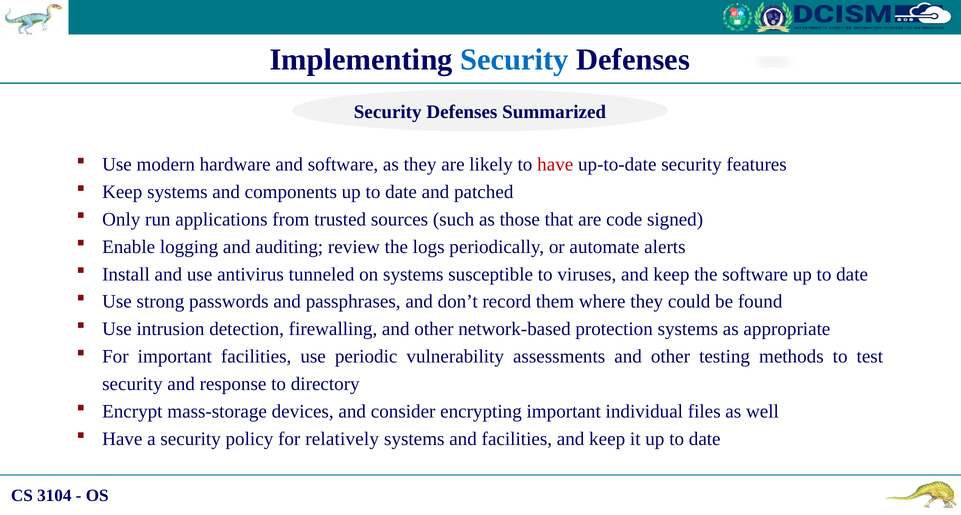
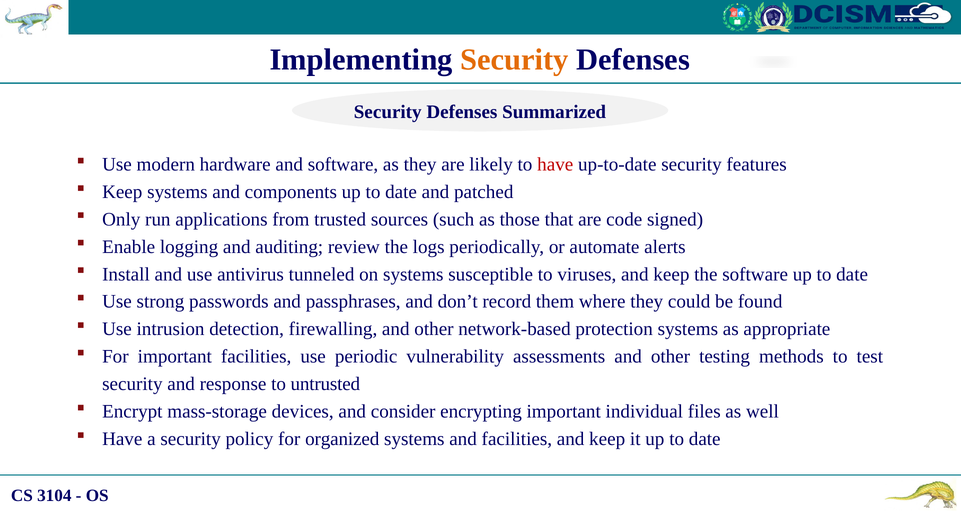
Security at (515, 60) colour: blue -> orange
directory: directory -> untrusted
relatively: relatively -> organized
